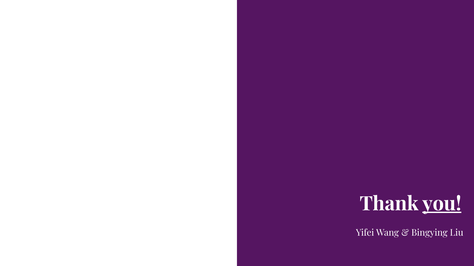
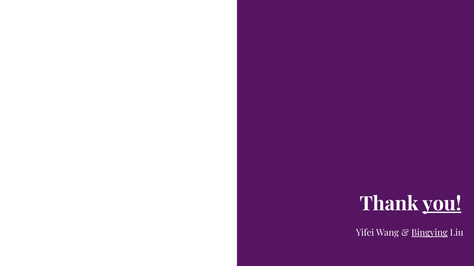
Bingying underline: none -> present
